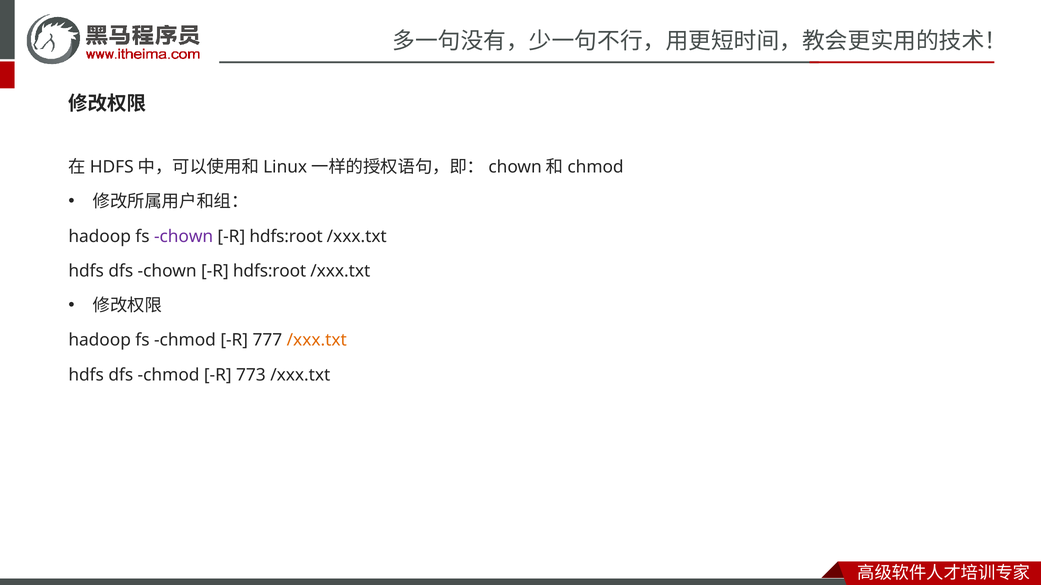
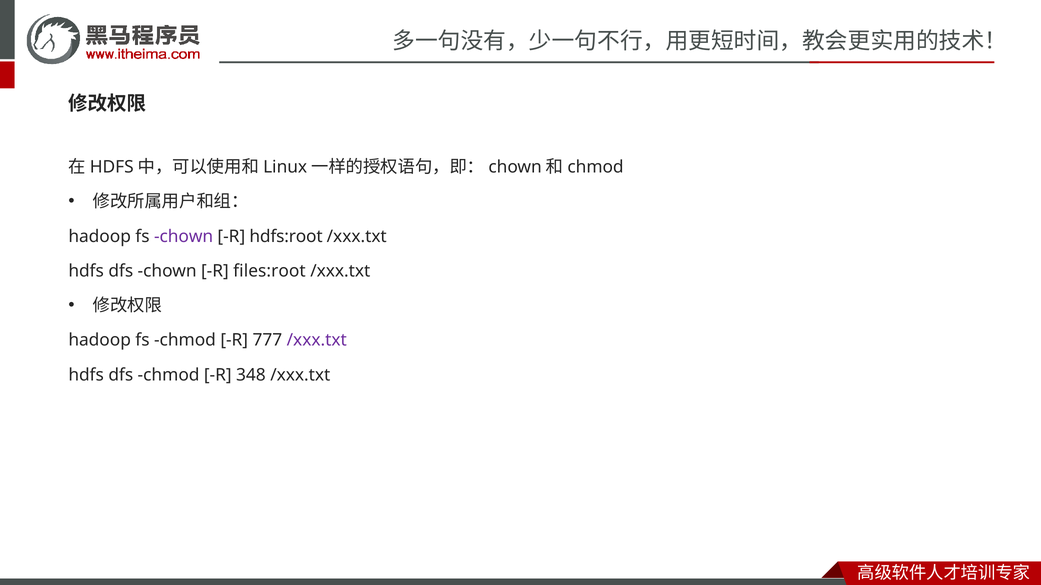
dfs chown R hdfs:root: hdfs:root -> files:root
/xxx.txt at (317, 341) colour: orange -> purple
773: 773 -> 348
